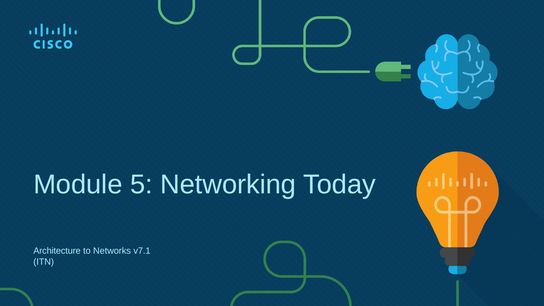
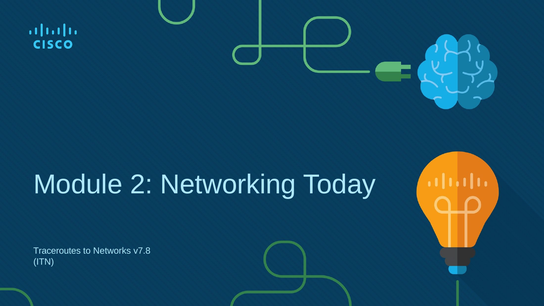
5: 5 -> 2
Architecture: Architecture -> Traceroutes
v7.1: v7.1 -> v7.8
